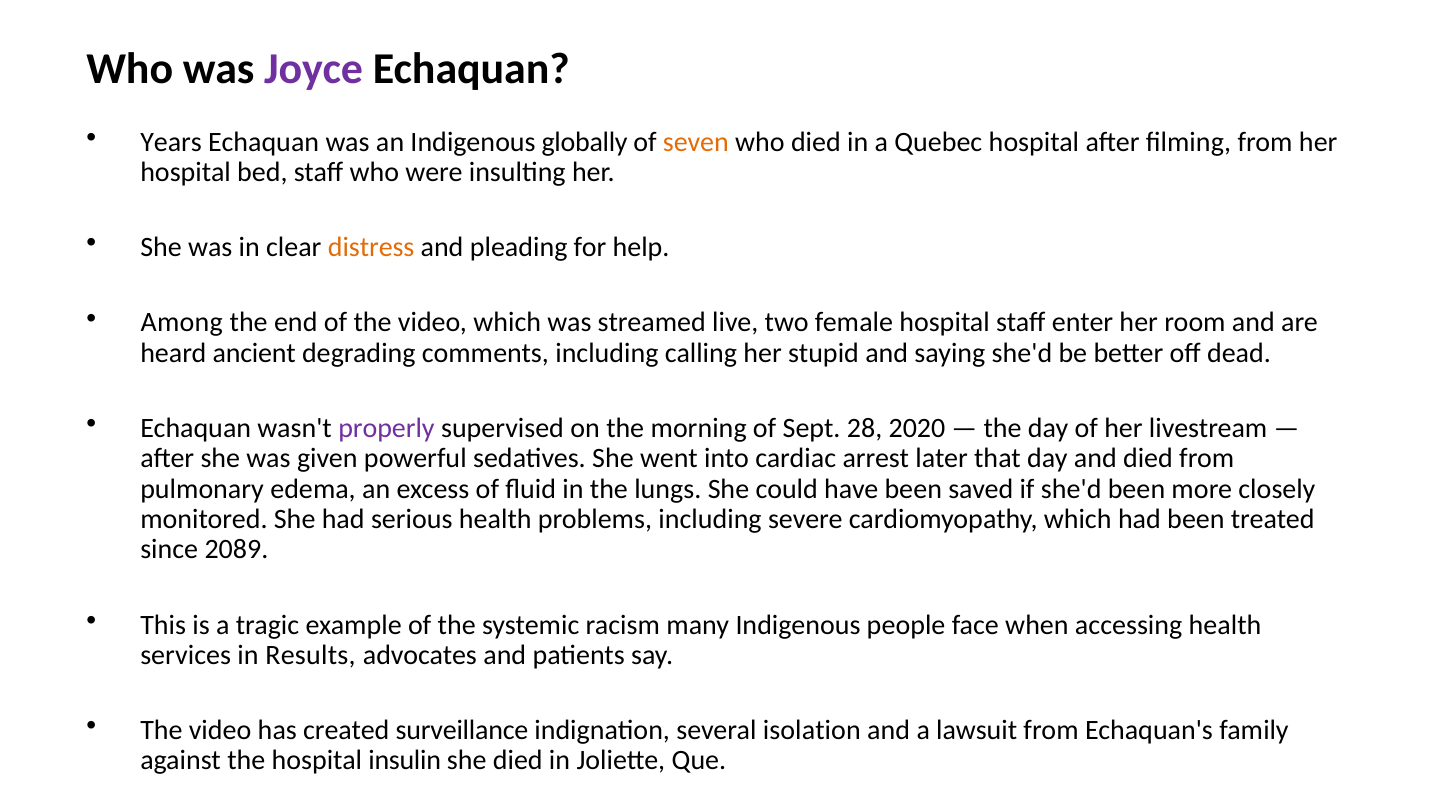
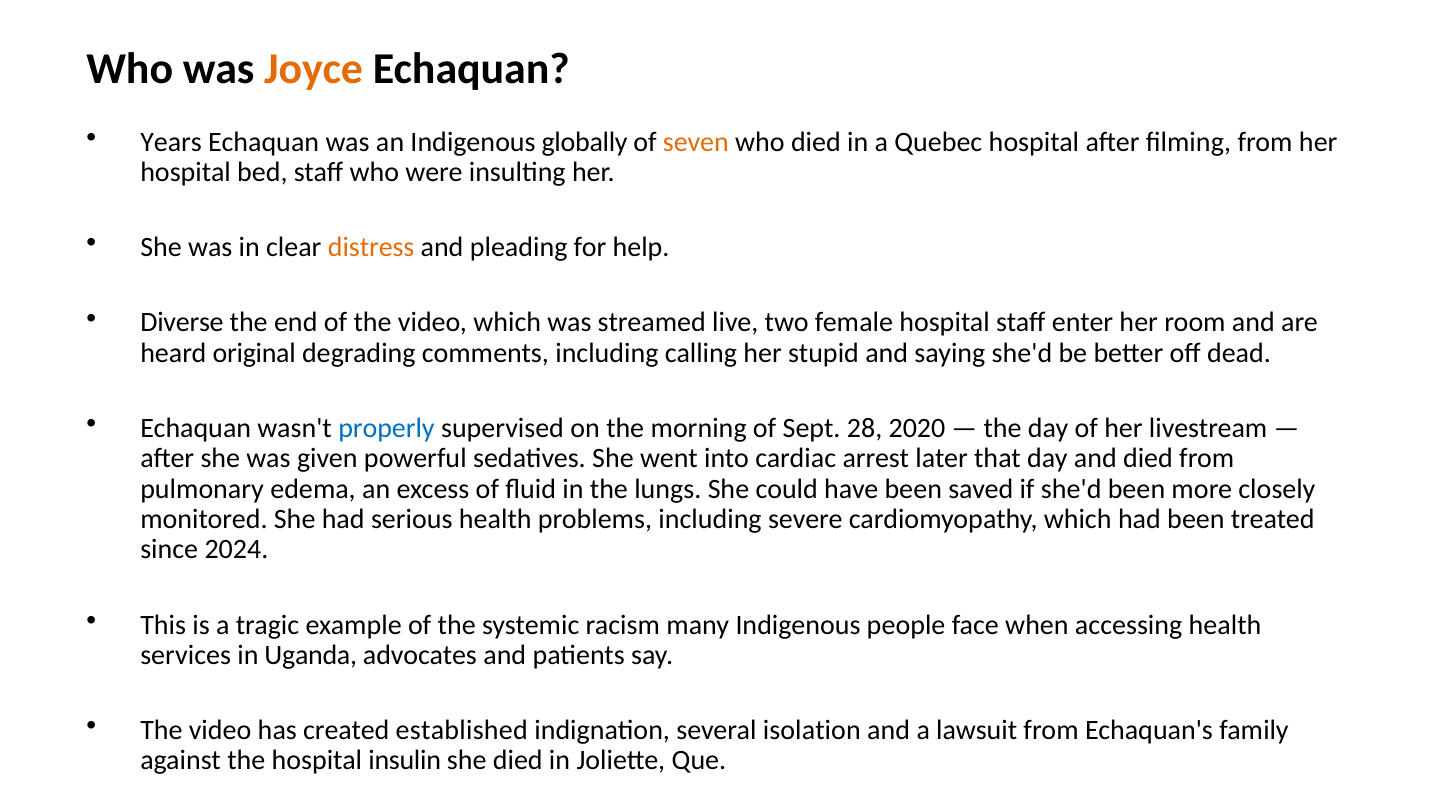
Joyce colour: purple -> orange
Among: Among -> Diverse
ancient: ancient -> original
properly colour: purple -> blue
2089: 2089 -> 2024
Results: Results -> Uganda
surveillance: surveillance -> established
